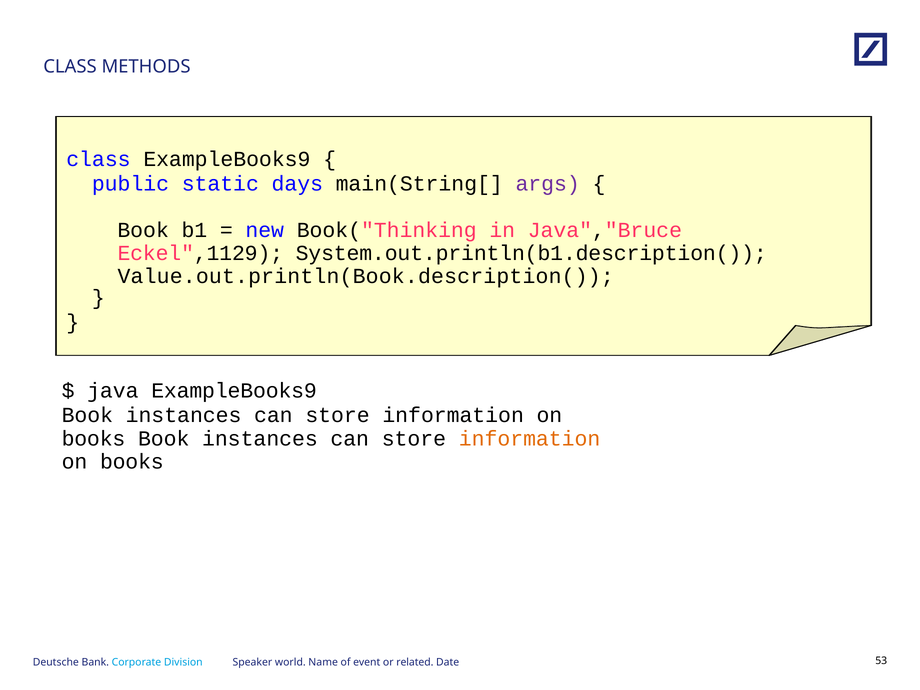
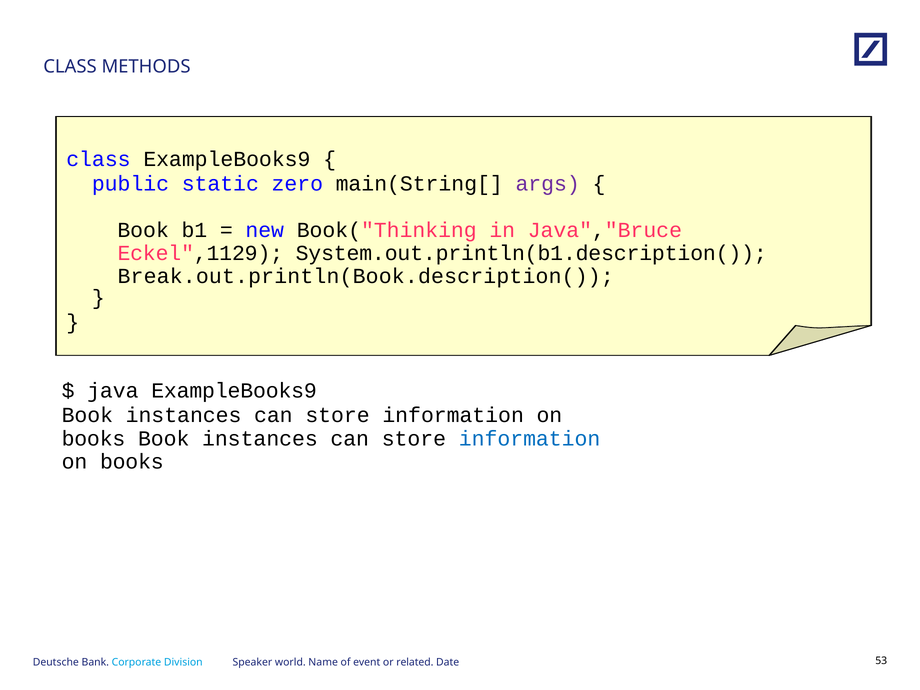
days: days -> zero
Value.out.println(Book.description(: Value.out.println(Book.description( -> Break.out.println(Book.description(
information at (530, 438) colour: orange -> blue
